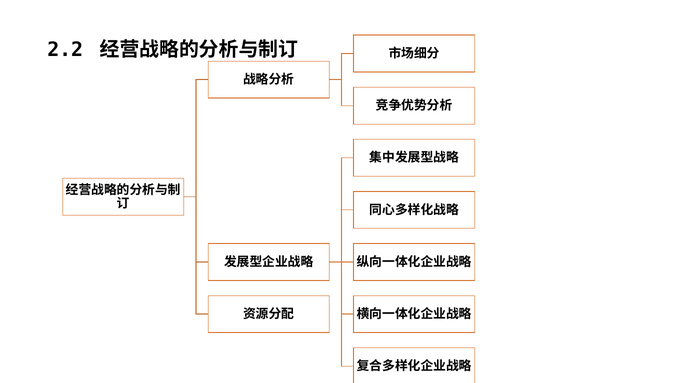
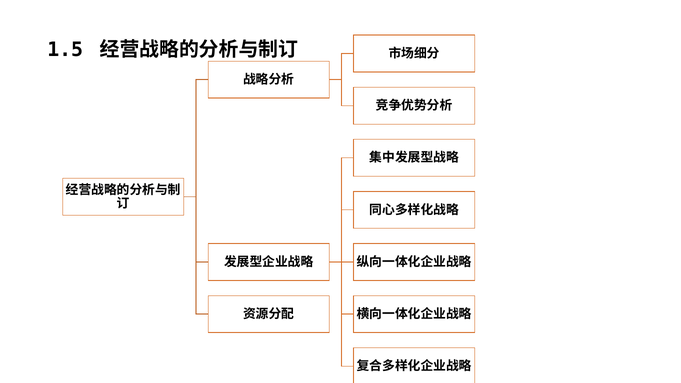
2.2: 2.2 -> 1.5
